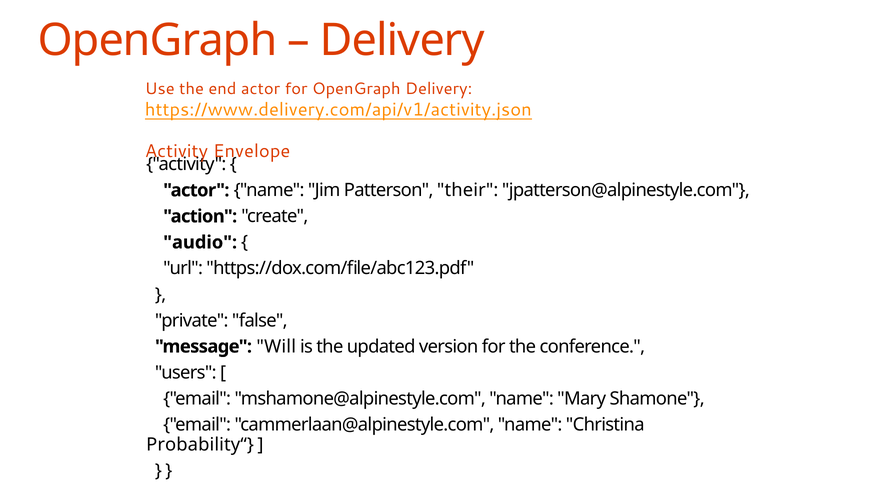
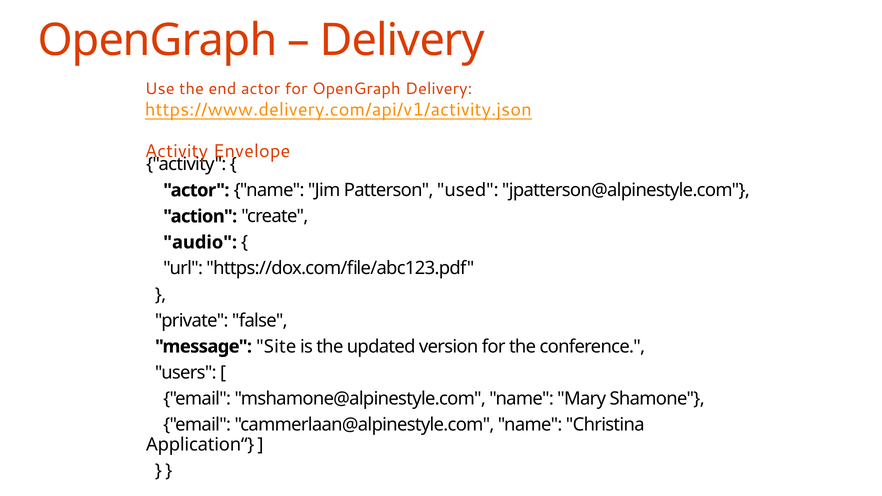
their: their -> used
Will: Will -> Site
Probability“: Probability“ -> Application“
